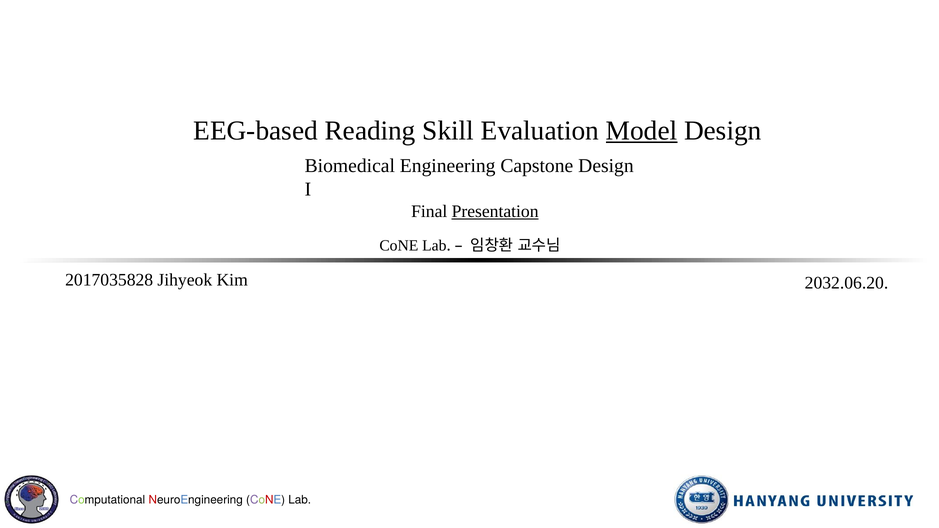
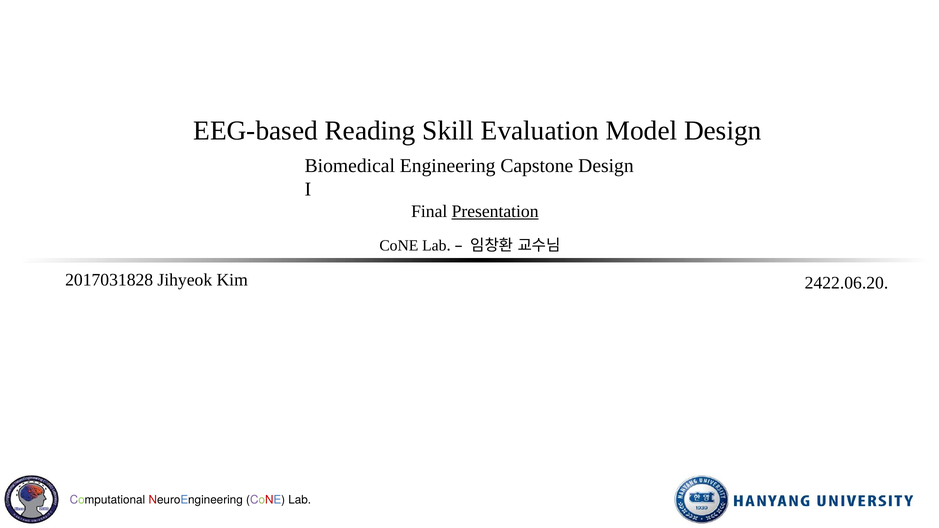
Model underline: present -> none
2017035828: 2017035828 -> 2017031828
2032.06.20: 2032.06.20 -> 2422.06.20
